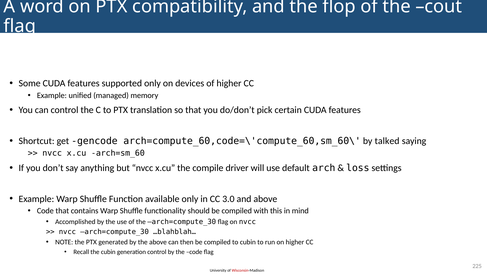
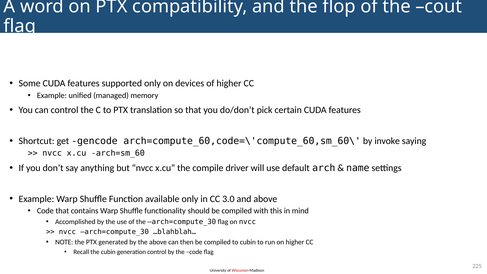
talked: talked -> invoke
loss: loss -> name
